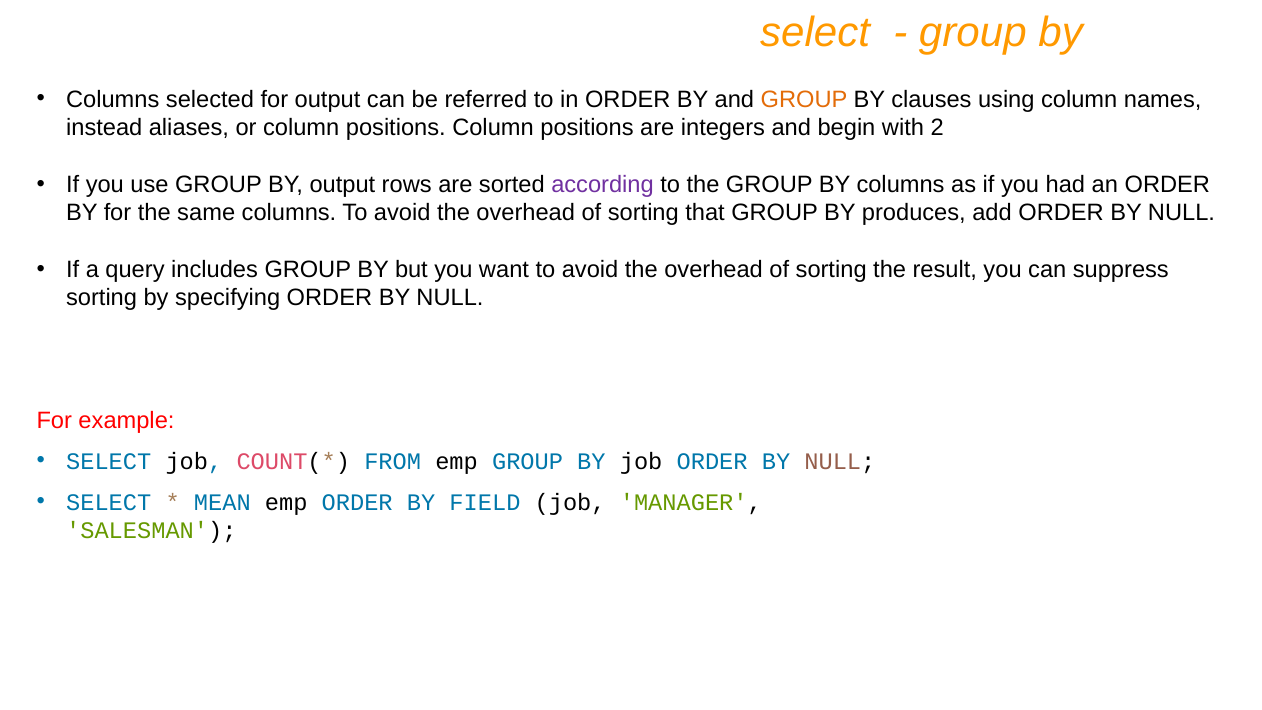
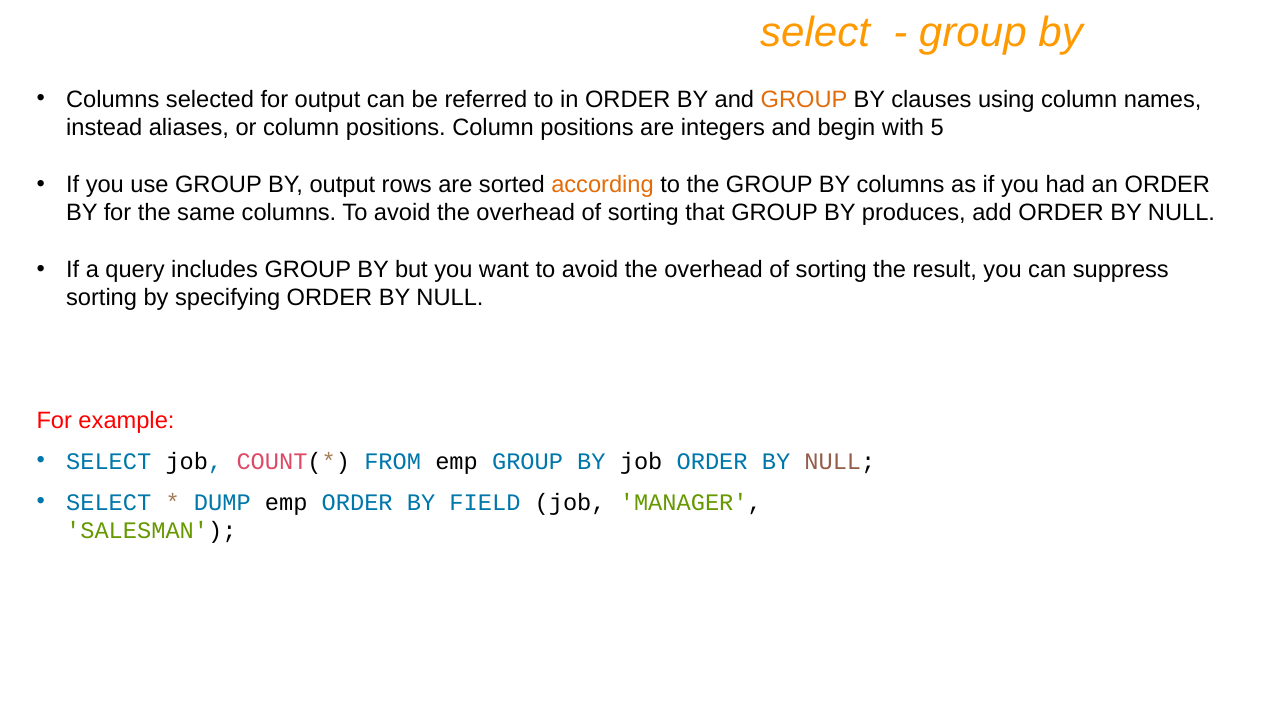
2: 2 -> 5
according colour: purple -> orange
MEAN: MEAN -> DUMP
